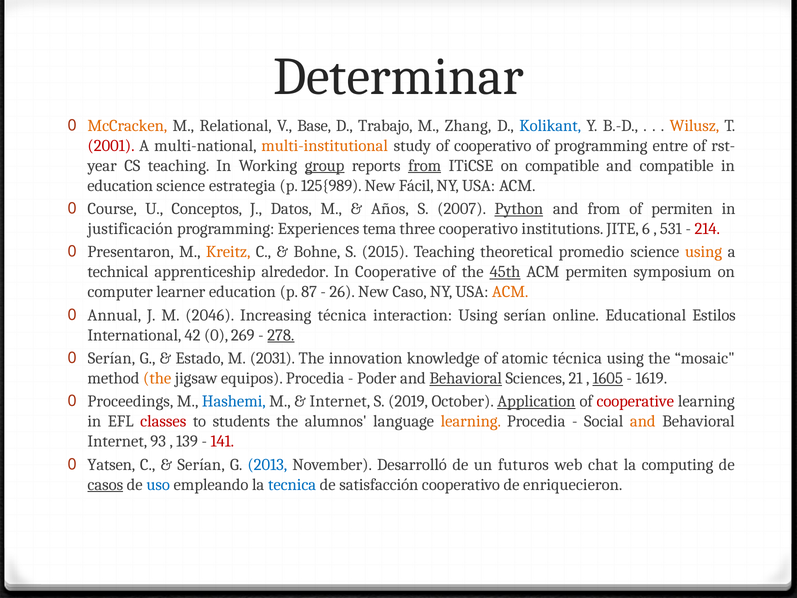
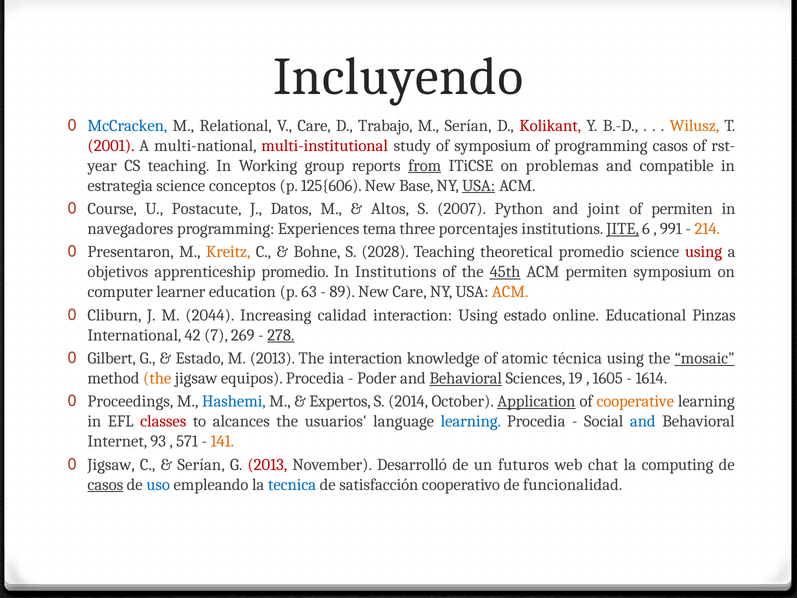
Determinar: Determinar -> Incluyendo
McCracken colour: orange -> blue
V Base: Base -> Care
M Zhang: Zhang -> Serían
Kolikant colour: blue -> red
multi-institutional colour: orange -> red
of cooperativo: cooperativo -> symposium
programming entre: entre -> casos
group underline: present -> none
on compatible: compatible -> problemas
education at (120, 185): education -> estrategia
estrategia: estrategia -> conceptos
125{989: 125{989 -> 125{606
Fácil: Fácil -> Base
USA at (479, 185) underline: none -> present
Conceptos: Conceptos -> Postacute
Años: Años -> Altos
Python underline: present -> none
and from: from -> joint
justificación: justificación -> navegadores
three cooperativo: cooperativo -> porcentajes
JITE underline: none -> present
531: 531 -> 991
214 colour: red -> orange
using at (704, 252) colour: orange -> red
2015: 2015 -> 2028
technical: technical -> objetivos
apprenticeship alrededor: alrededor -> promedio
In Cooperative: Cooperative -> Institutions
87: 87 -> 63
26: 26 -> 89
New Caso: Caso -> Care
Annual: Annual -> Cliburn
2046: 2046 -> 2044
Increasing técnica: técnica -> calidad
Using serían: serían -> estado
Estilos: Estilos -> Pinzas
42 0: 0 -> 7
Serían at (112, 358): Serían -> Gilbert
M 2031: 2031 -> 2013
The innovation: innovation -> interaction
mosaic underline: none -> present
21: 21 -> 19
1605 underline: present -> none
1619: 1619 -> 1614
Internet at (340, 401): Internet -> Expertos
2019: 2019 -> 2014
cooperative at (635, 401) colour: red -> orange
students: students -> alcances
alumnos: alumnos -> usuarios
learning at (471, 421) colour: orange -> blue
and at (643, 421) colour: orange -> blue
139: 139 -> 571
141 colour: red -> orange
Yatsen at (111, 464): Yatsen -> Jigsaw
2013 at (267, 464) colour: blue -> red
enriquecieron: enriquecieron -> funcionalidad
